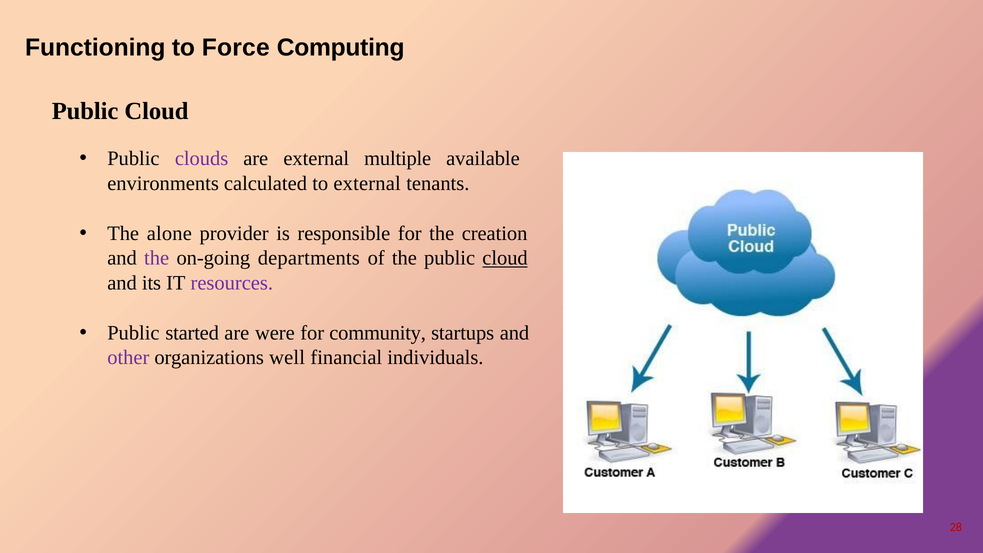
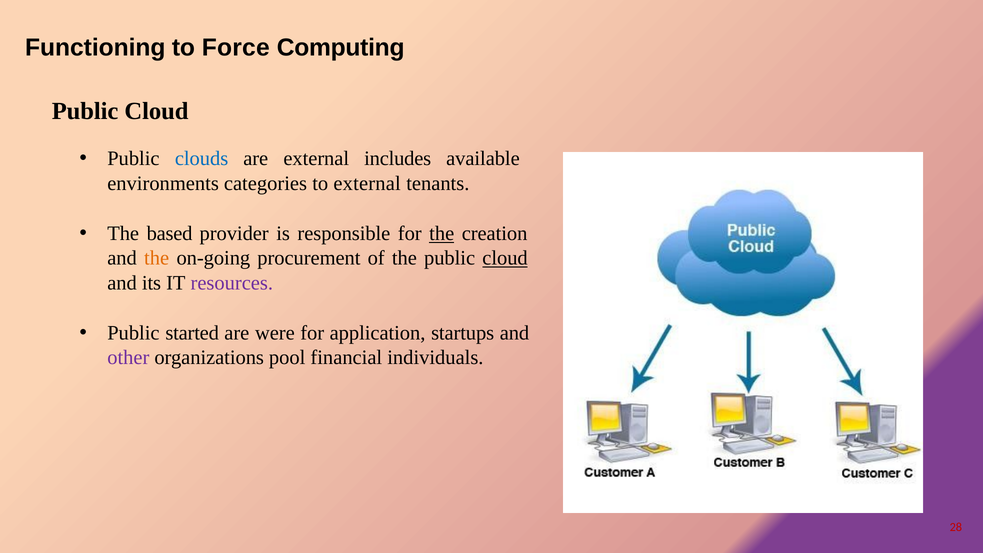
clouds colour: purple -> blue
multiple: multiple -> includes
calculated: calculated -> categories
alone: alone -> based
the at (442, 234) underline: none -> present
the at (157, 258) colour: purple -> orange
departments: departments -> procurement
community: community -> application
well: well -> pool
